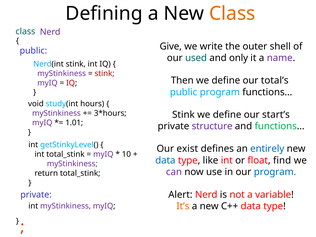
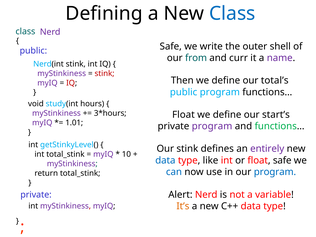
Class at (232, 14) colour: orange -> blue
Give at (171, 46): Give -> Safe
used: used -> from
only: only -> curr
Stink at (183, 115): Stink -> Float
private structure: structure -> program
Our exist: exist -> stink
entirely colour: blue -> purple
float find: find -> safe
can colour: purple -> blue
